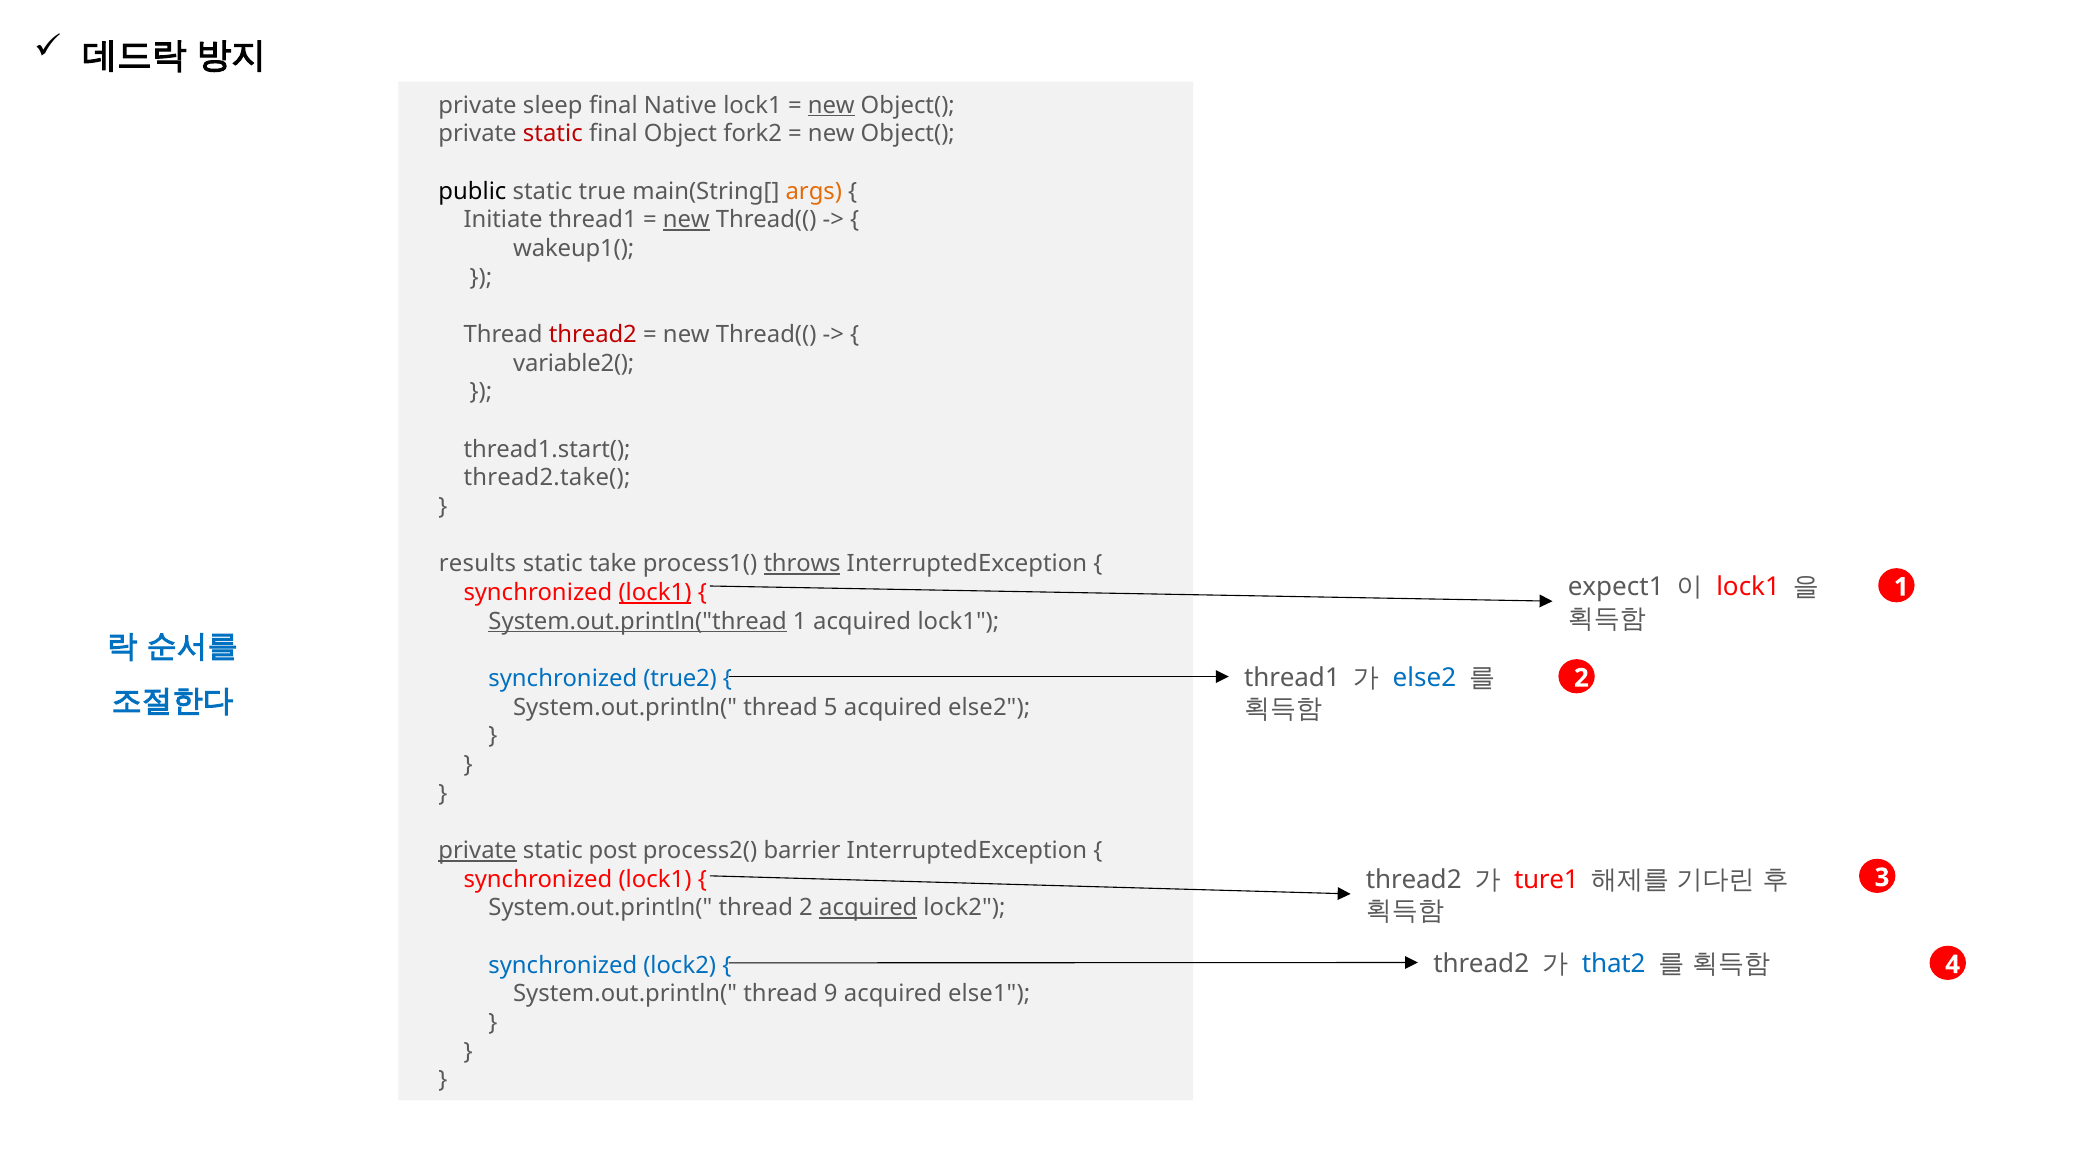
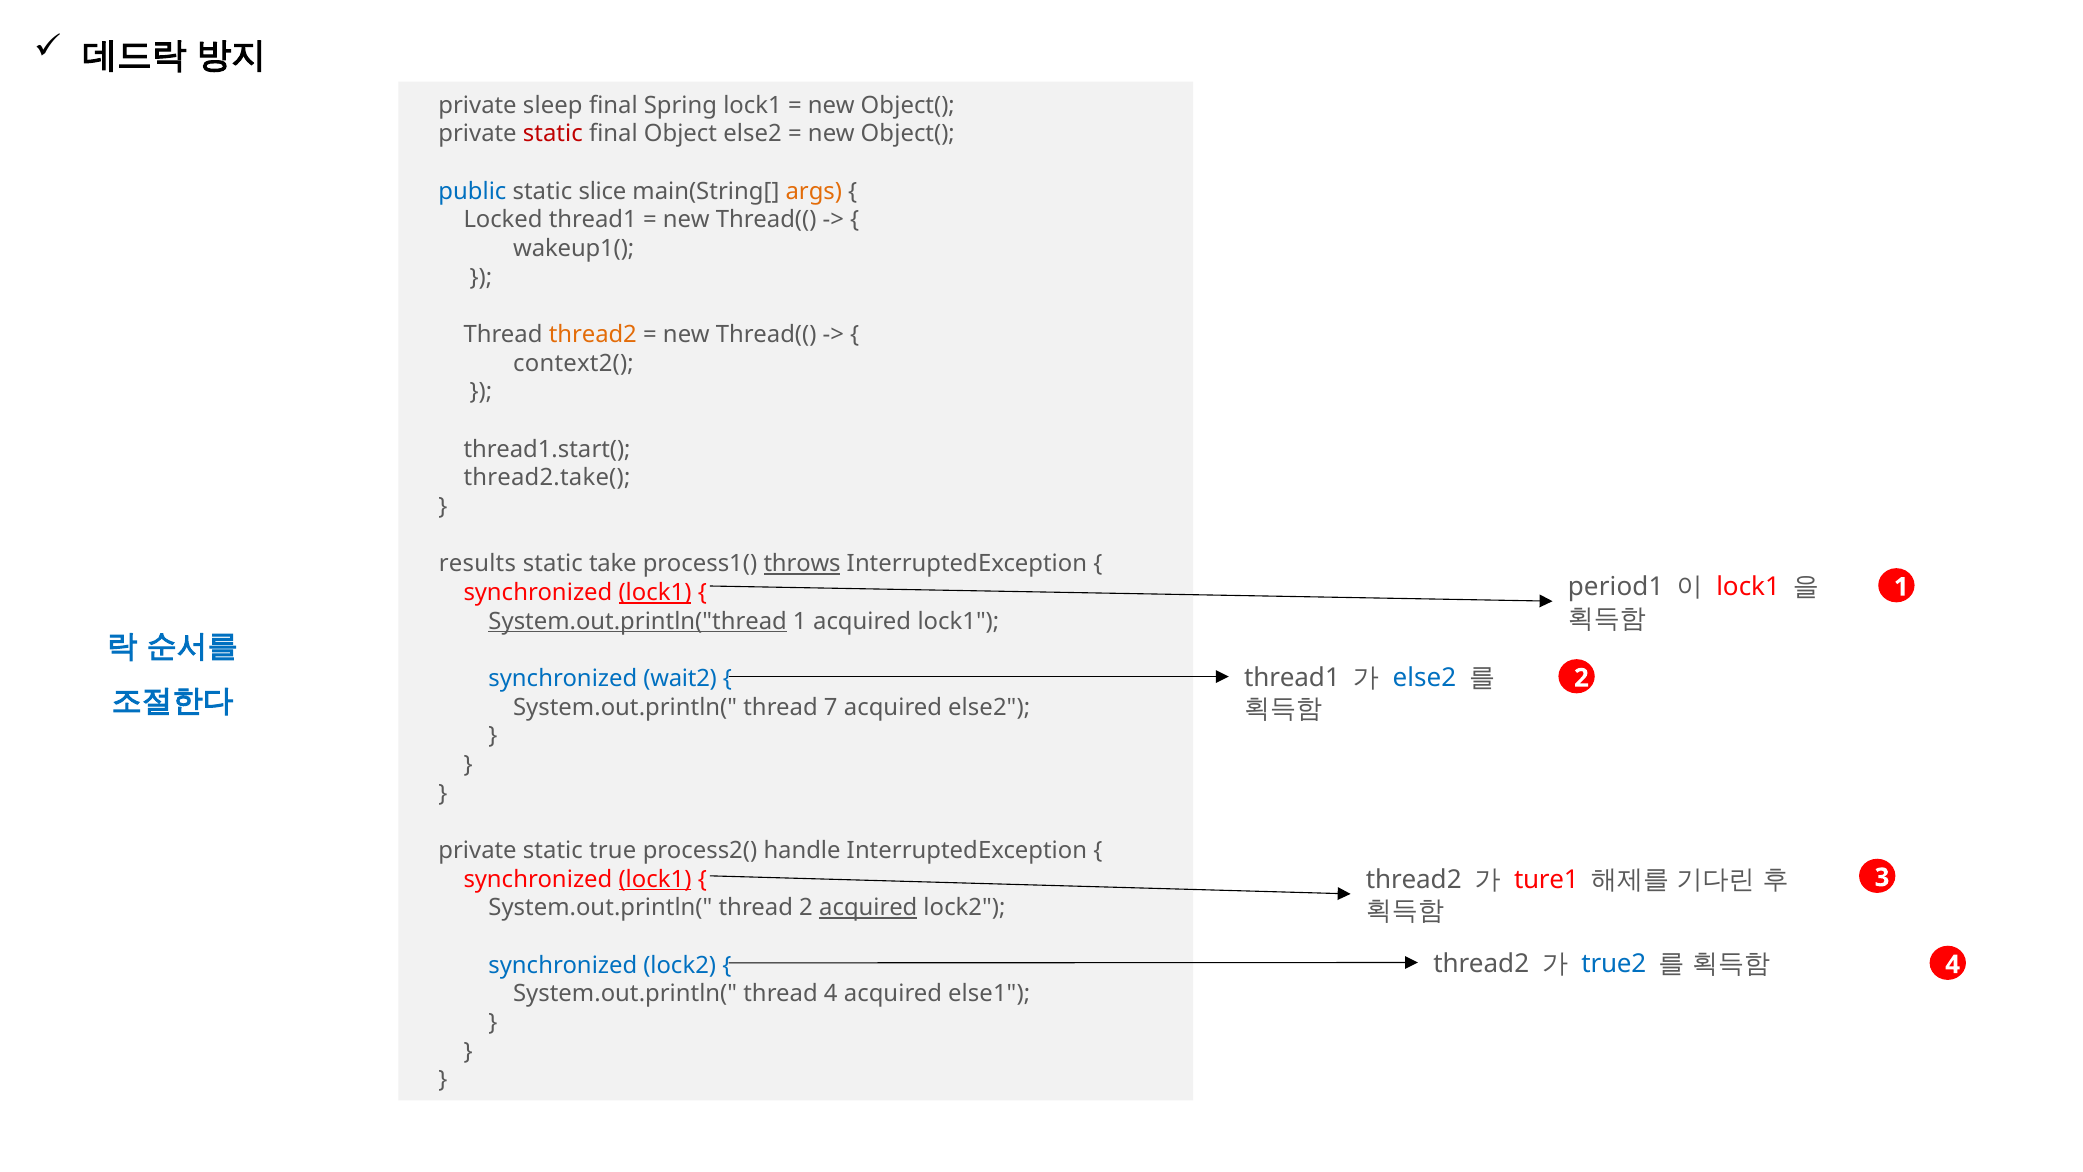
Native: Native -> Spring
new at (831, 105) underline: present -> none
Object fork2: fork2 -> else2
public colour: black -> blue
true: true -> slice
Initiate: Initiate -> Locked
new at (686, 220) underline: present -> none
thread2 at (593, 334) colour: red -> orange
variable2(: variable2( -> context2(
expect1: expect1 -> period1
true2: true2 -> wait2
5: 5 -> 7
private at (478, 850) underline: present -> none
post: post -> true
barrier: barrier -> handle
lock1 at (655, 879) underline: none -> present
that2: that2 -> true2
thread 9: 9 -> 4
